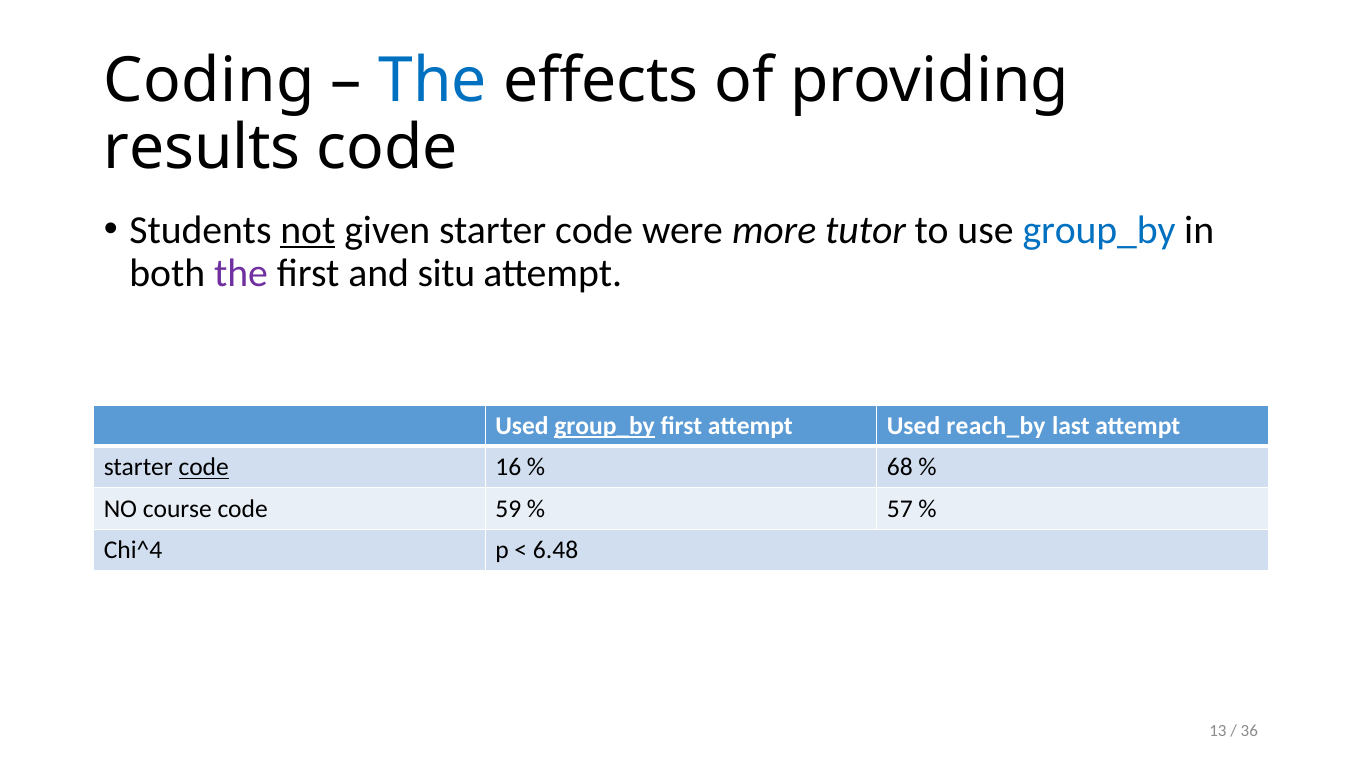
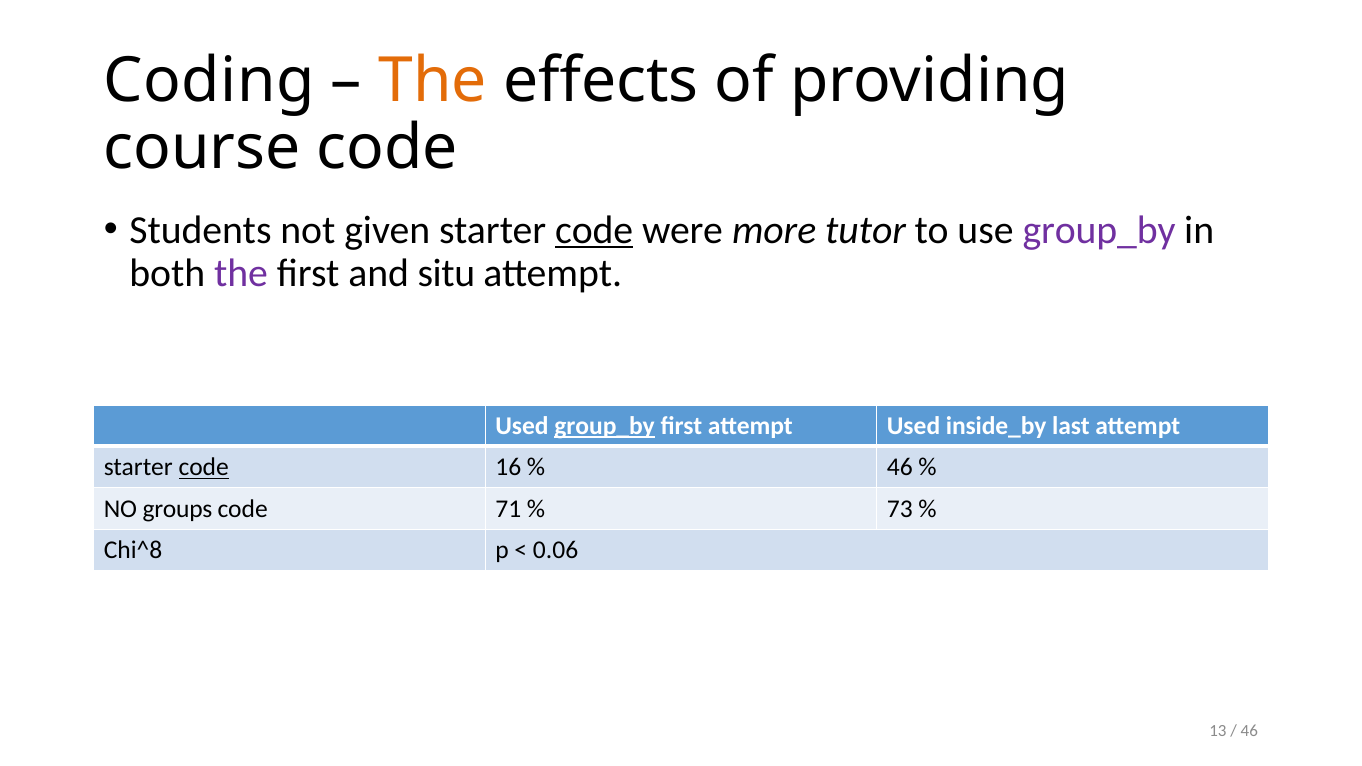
The at (433, 81) colour: blue -> orange
results: results -> course
not underline: present -> none
code at (594, 230) underline: none -> present
group_by at (1099, 230) colour: blue -> purple
reach_by: reach_by -> inside_by
68 at (900, 467): 68 -> 46
course: course -> groups
59: 59 -> 71
57: 57 -> 73
Chi^4: Chi^4 -> Chi^8
6.48: 6.48 -> 0.06
36 at (1249, 731): 36 -> 46
